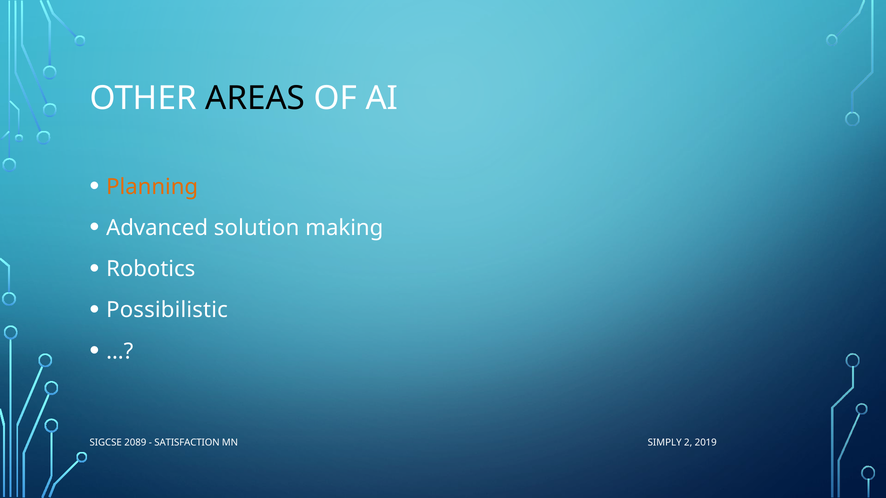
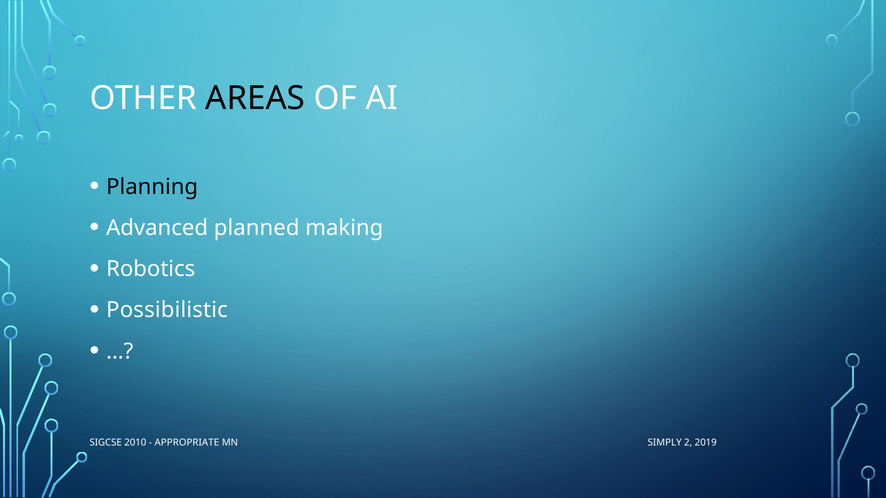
Planning colour: orange -> black
solution: solution -> planned
2089: 2089 -> 2010
SATISFACTION: SATISFACTION -> APPROPRIATE
